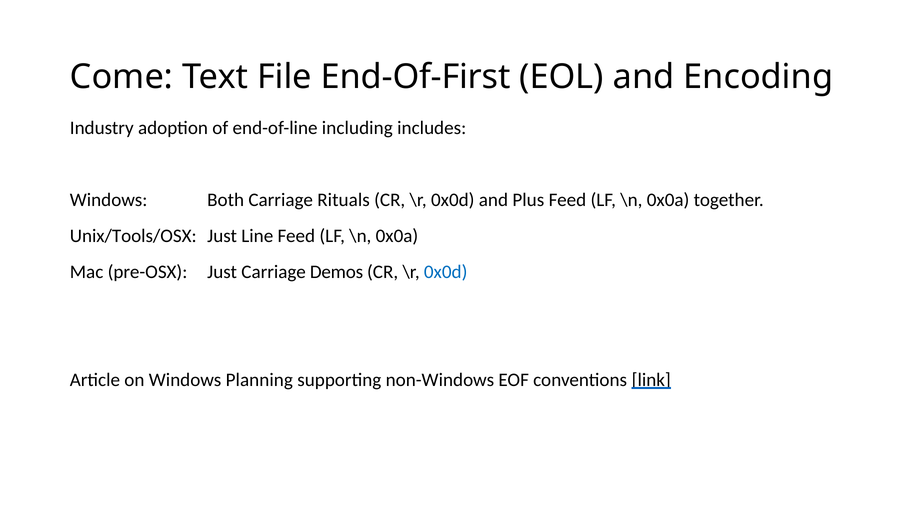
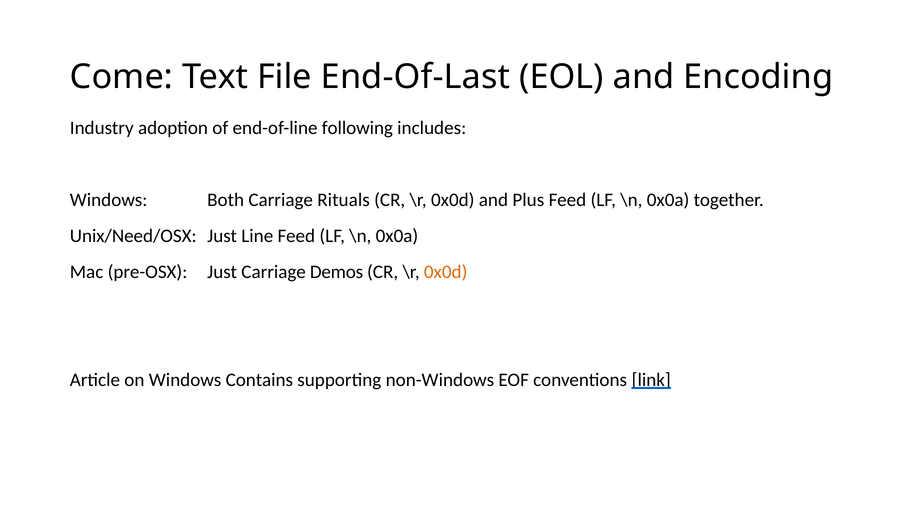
End-Of-First: End-Of-First -> End-Of-Last
including: including -> following
Unix/Tools/OSX: Unix/Tools/OSX -> Unix/Need/OSX
0x0d at (446, 272) colour: blue -> orange
Planning: Planning -> Contains
